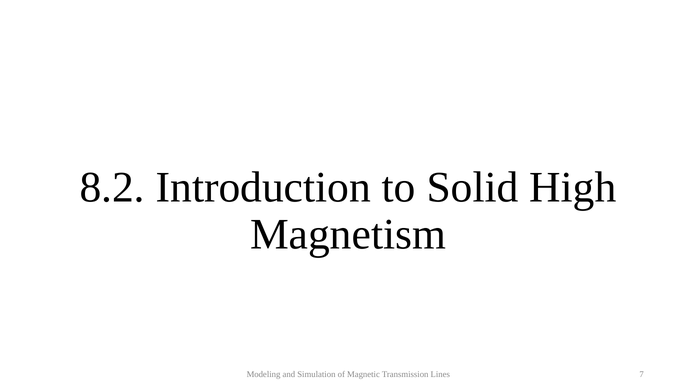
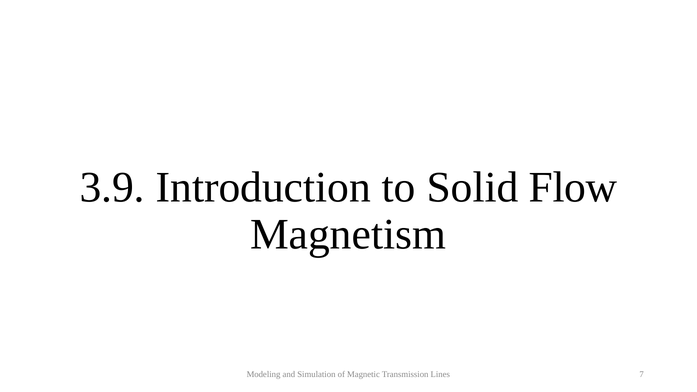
8.2: 8.2 -> 3.9
High: High -> Flow
